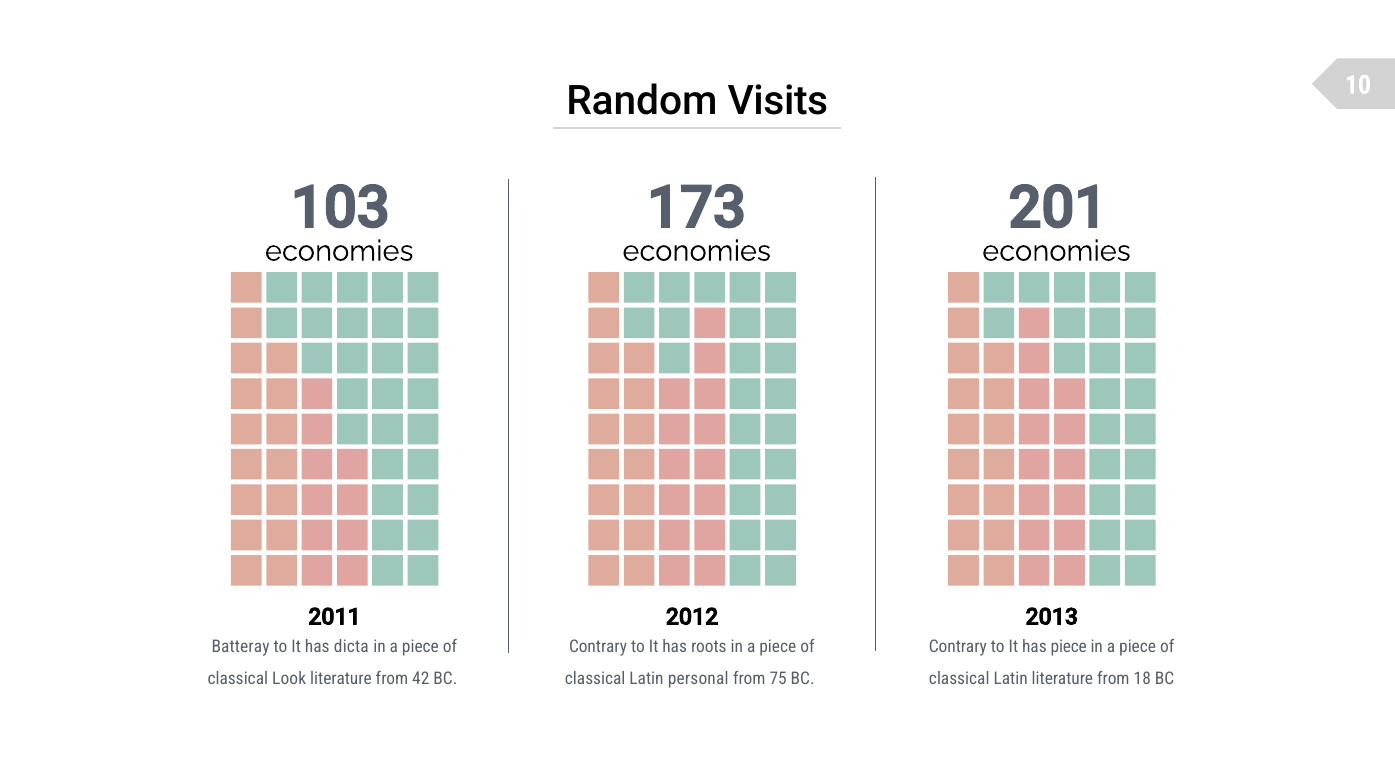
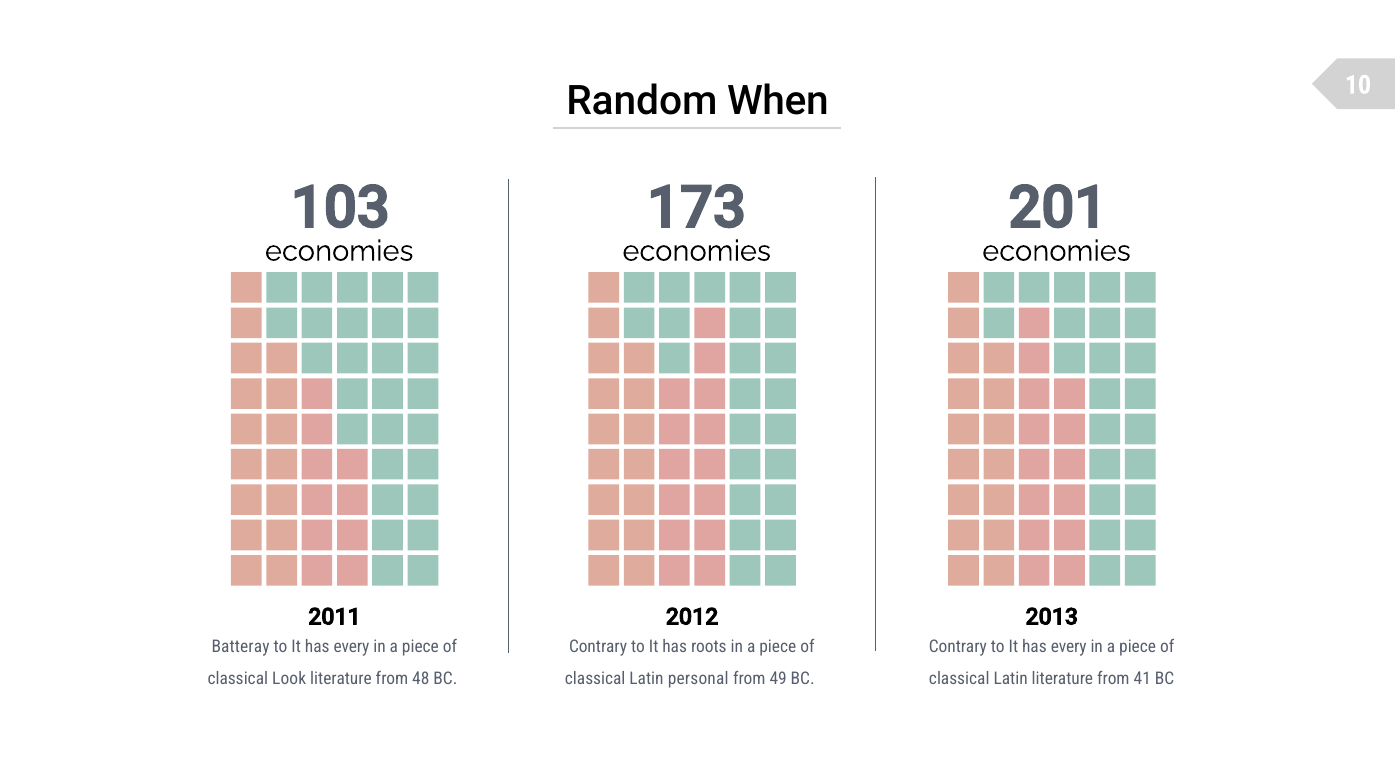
Visits: Visits -> When
dicta at (351, 648): dicta -> every
piece at (1069, 648): piece -> every
42: 42 -> 48
75: 75 -> 49
18: 18 -> 41
